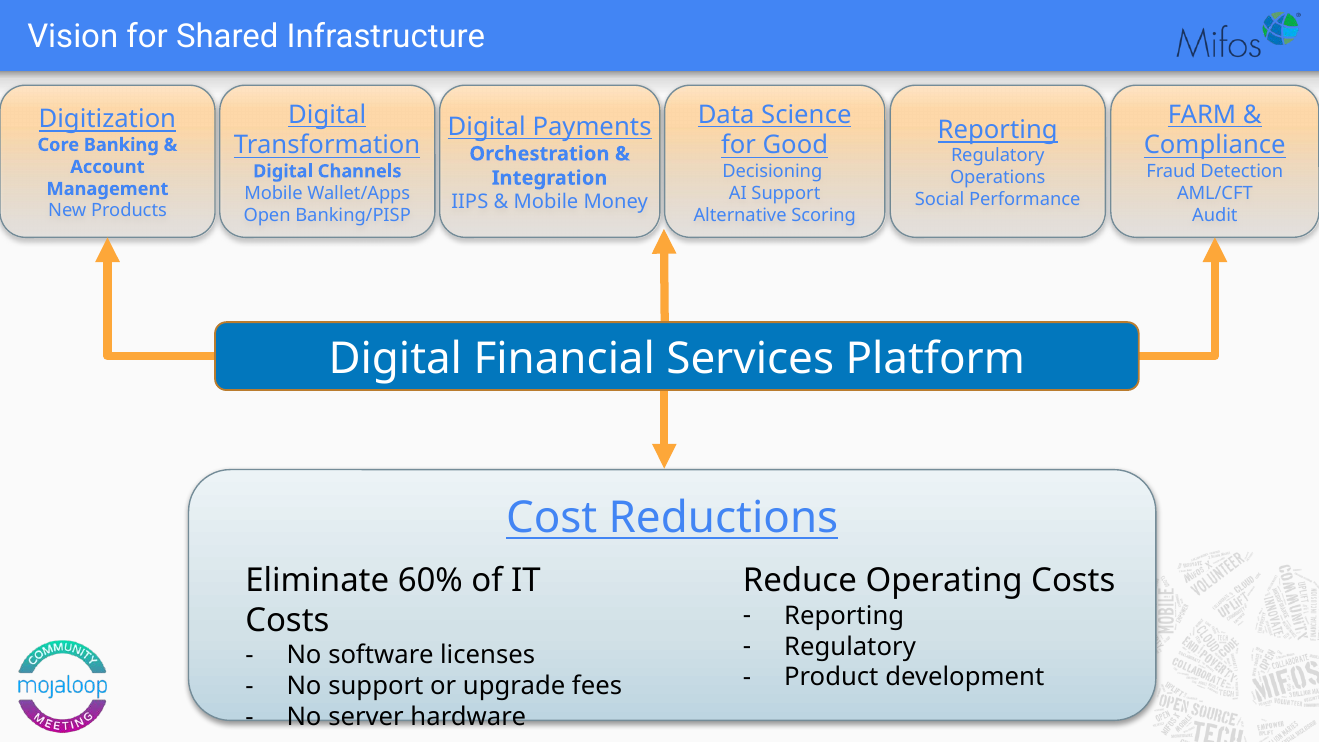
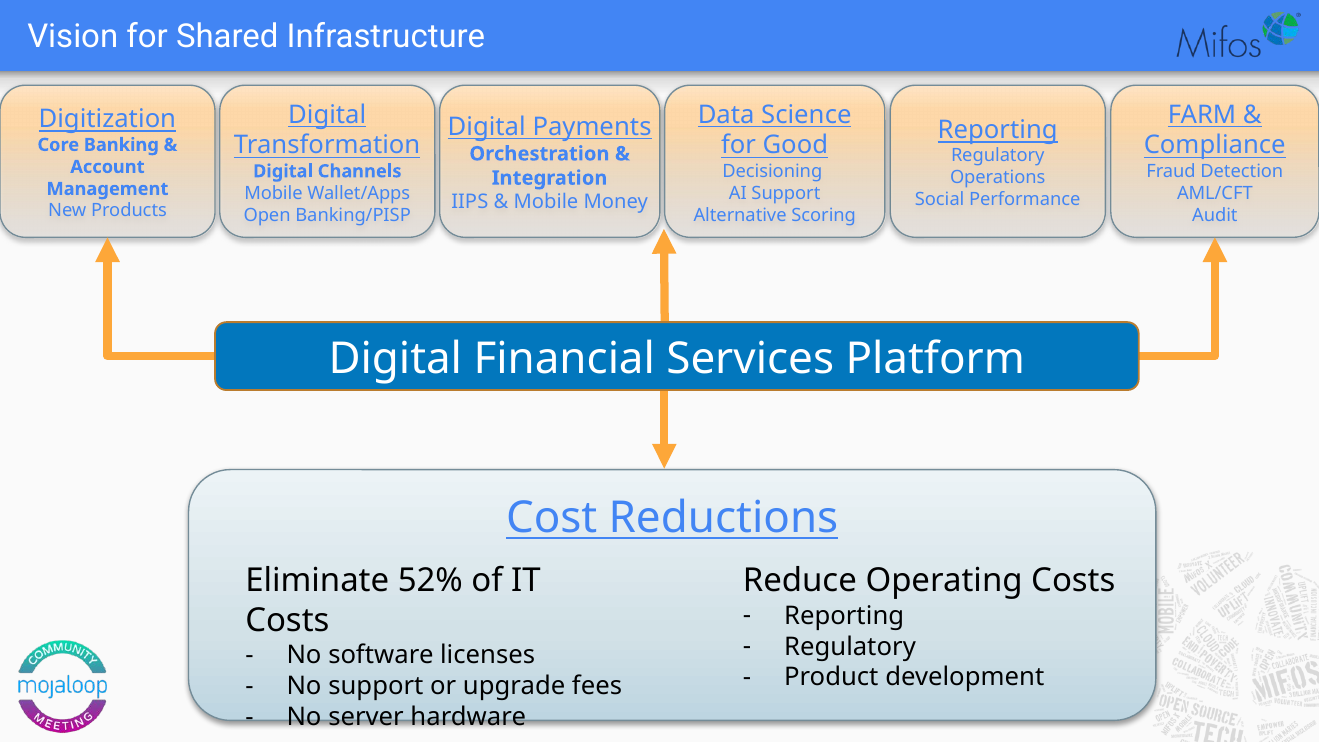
60%: 60% -> 52%
